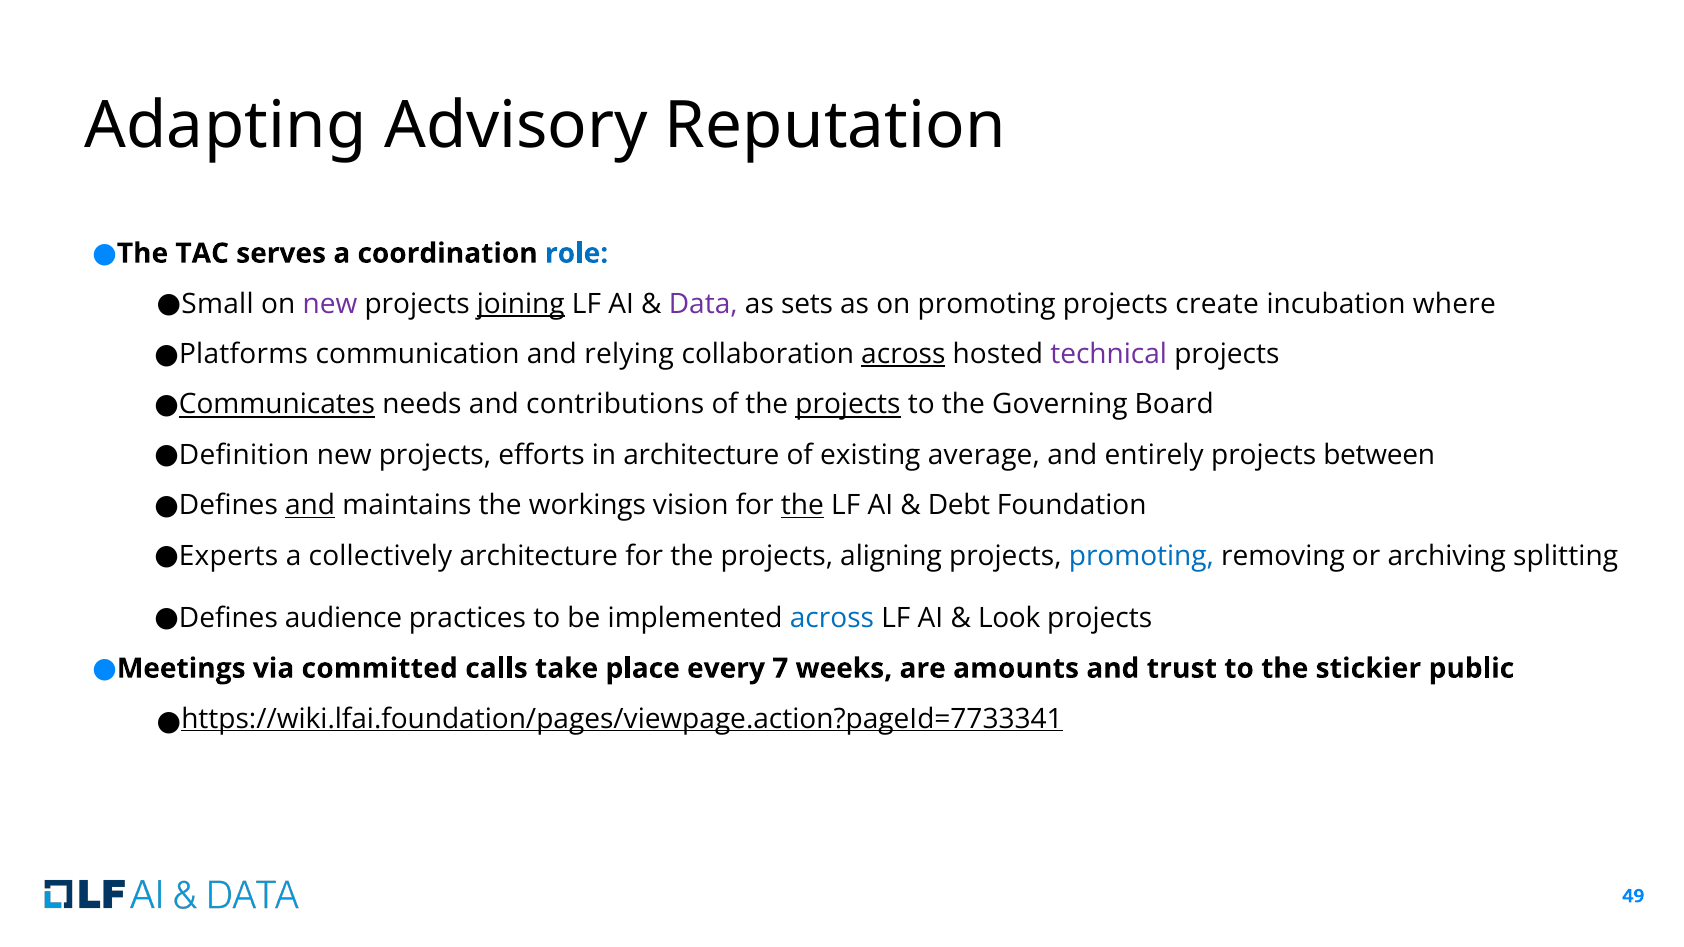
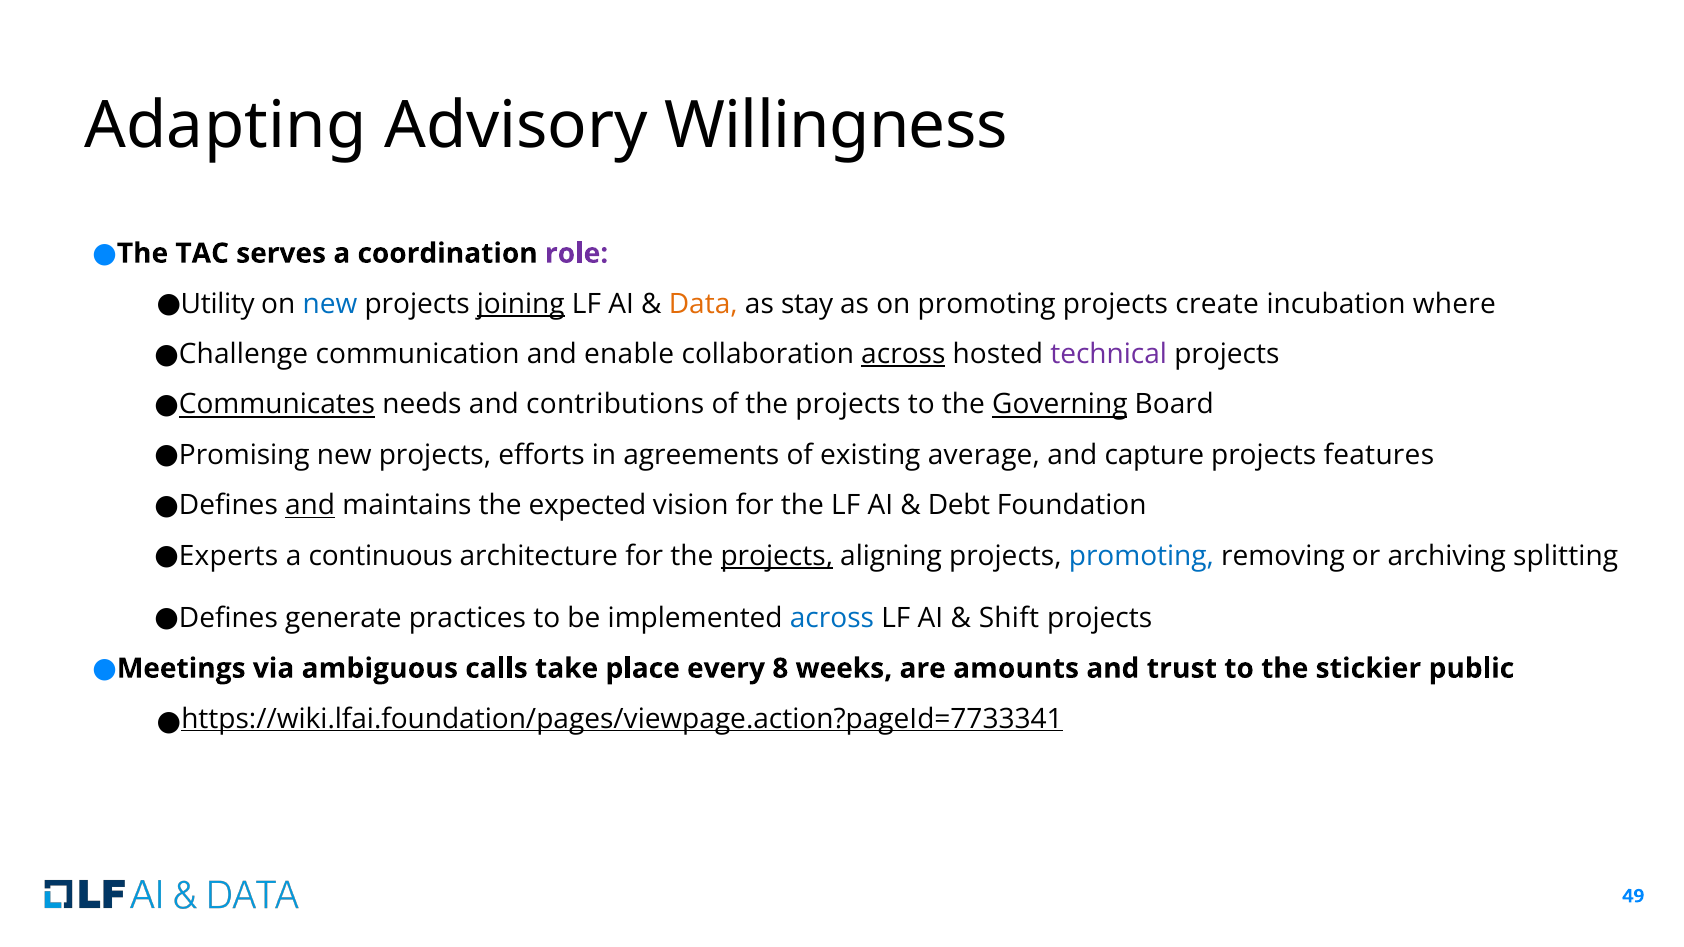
Reputation: Reputation -> Willingness
role colour: blue -> purple
Small: Small -> Utility
new at (330, 304) colour: purple -> blue
Data colour: purple -> orange
sets: sets -> stay
Platforms: Platforms -> Challenge
relying: relying -> enable
projects at (848, 405) underline: present -> none
Governing underline: none -> present
Definition: Definition -> Promising
in architecture: architecture -> agreements
entirely: entirely -> capture
between: between -> features
workings: workings -> expected
the at (802, 506) underline: present -> none
collectively: collectively -> continuous
projects at (777, 556) underline: none -> present
audience: audience -> generate
Look: Look -> Shift
committed: committed -> ambiguous
7: 7 -> 8
